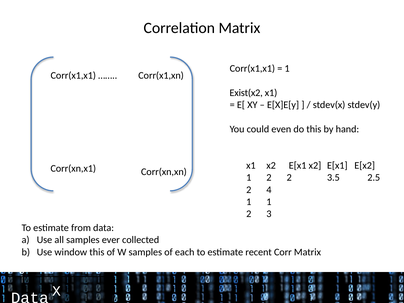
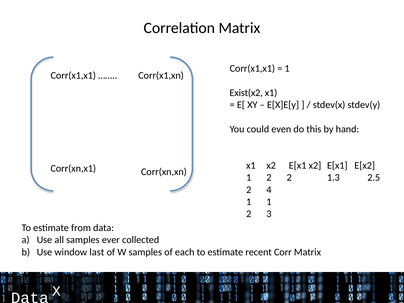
3.5: 3.5 -> 1.3
window this: this -> last
